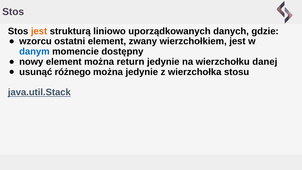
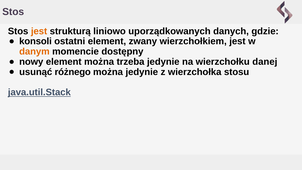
wzorcu: wzorcu -> konsoli
danym colour: blue -> orange
return: return -> trzeba
